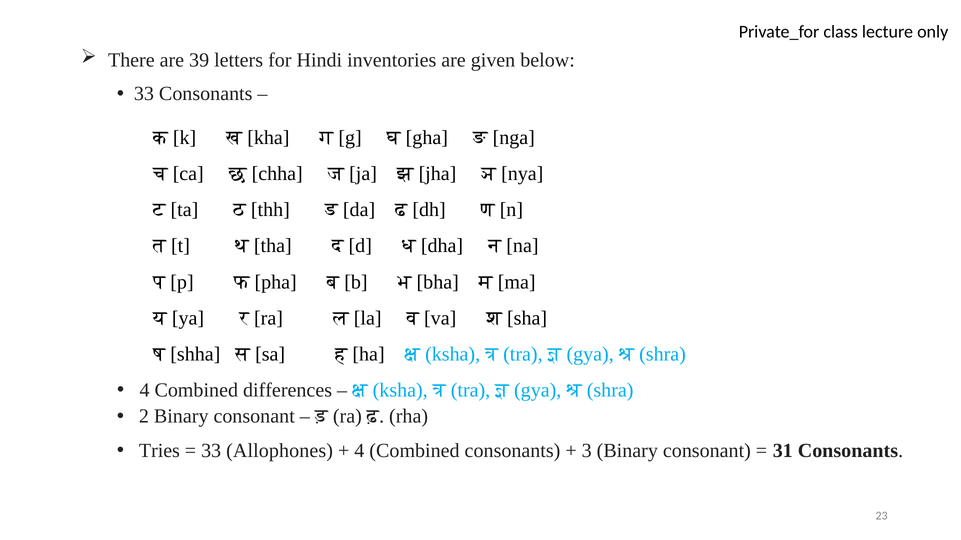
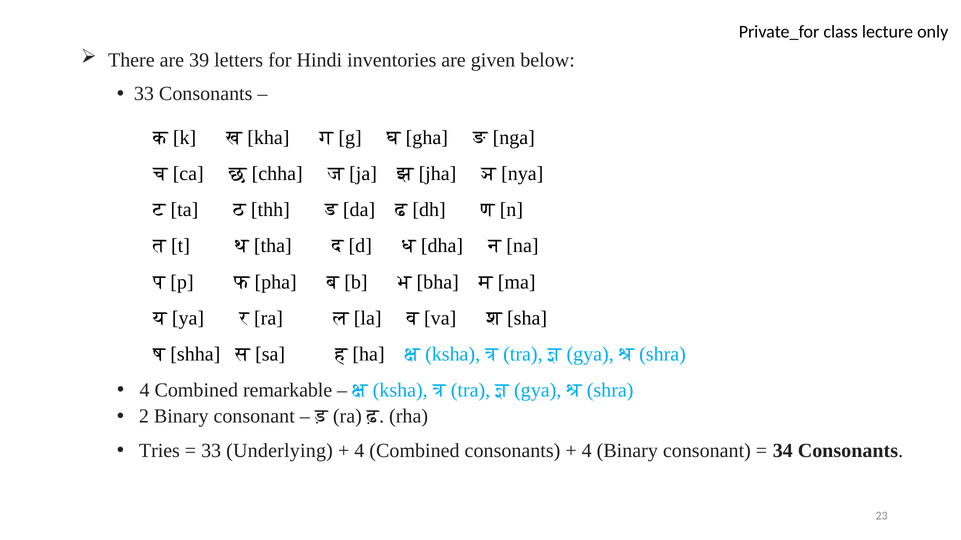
differences: differences -> remarkable
Allophones: Allophones -> Underlying
3 at (587, 451): 3 -> 4
31: 31 -> 34
